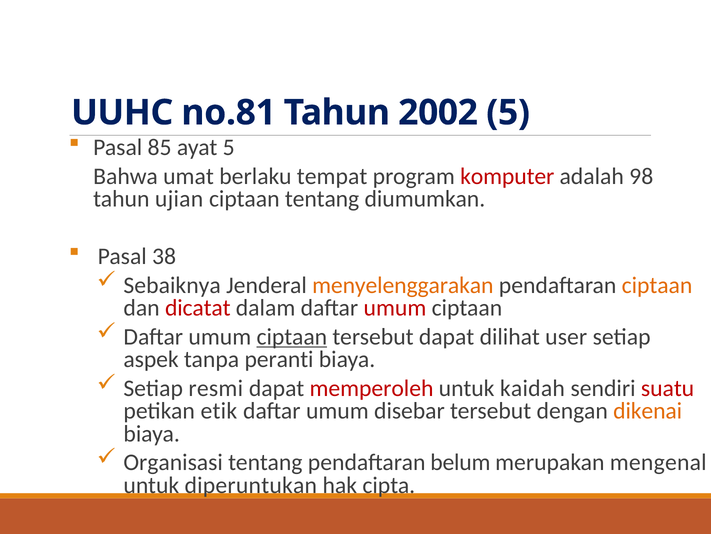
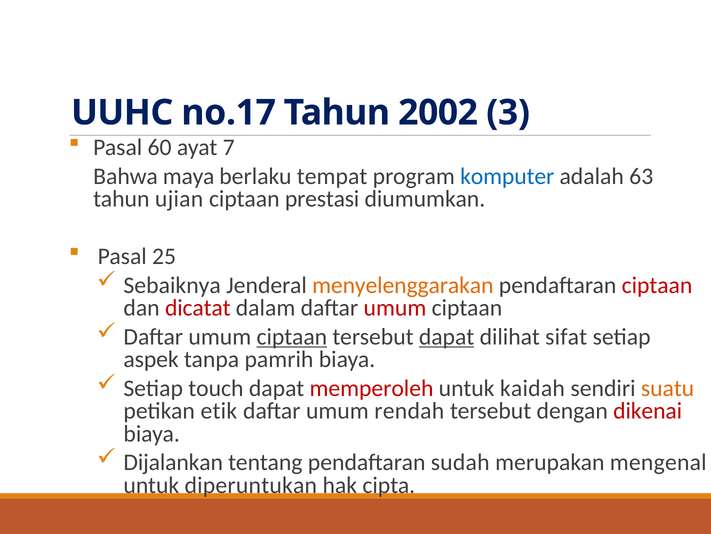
no.81: no.81 -> no.17
2002 5: 5 -> 3
85: 85 -> 60
ayat 5: 5 -> 7
umat: umat -> maya
komputer colour: red -> blue
98: 98 -> 63
ciptaan tentang: tentang -> prestasi
38: 38 -> 25
ciptaan at (657, 285) colour: orange -> red
dapat at (447, 336) underline: none -> present
user: user -> sifat
peranti: peranti -> pamrih
resmi: resmi -> touch
suatu colour: red -> orange
disebar: disebar -> rendah
dikenai colour: orange -> red
Organisasi: Organisasi -> Dijalankan
belum: belum -> sudah
